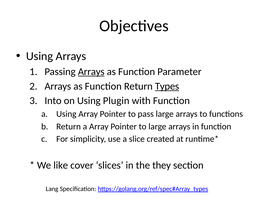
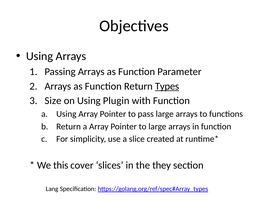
Arrays at (91, 72) underline: present -> none
Into: Into -> Size
like: like -> this
